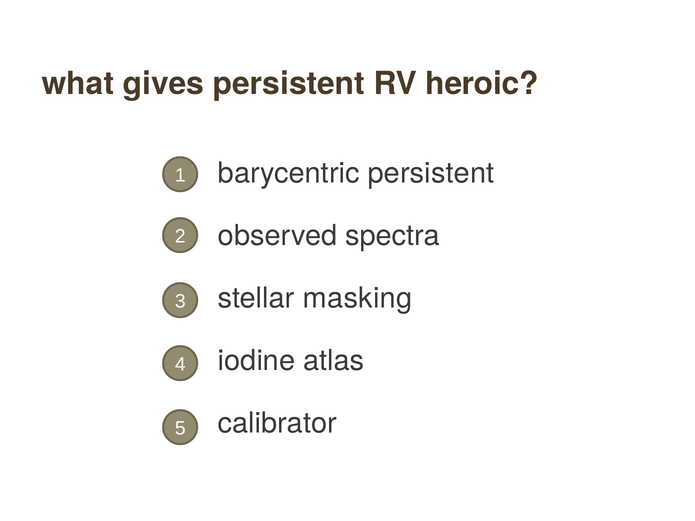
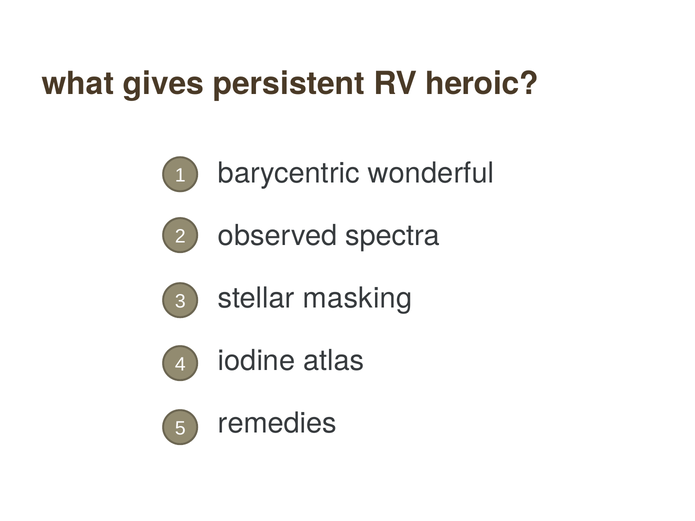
barycentric persistent: persistent -> wonderful
calibrator: calibrator -> remedies
